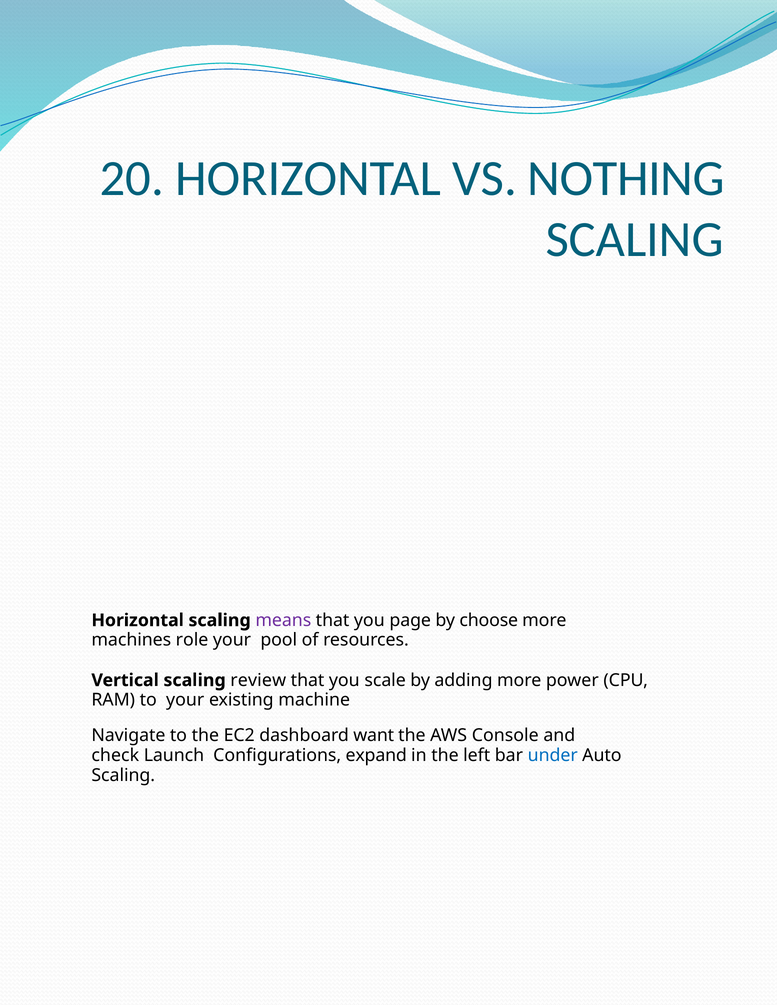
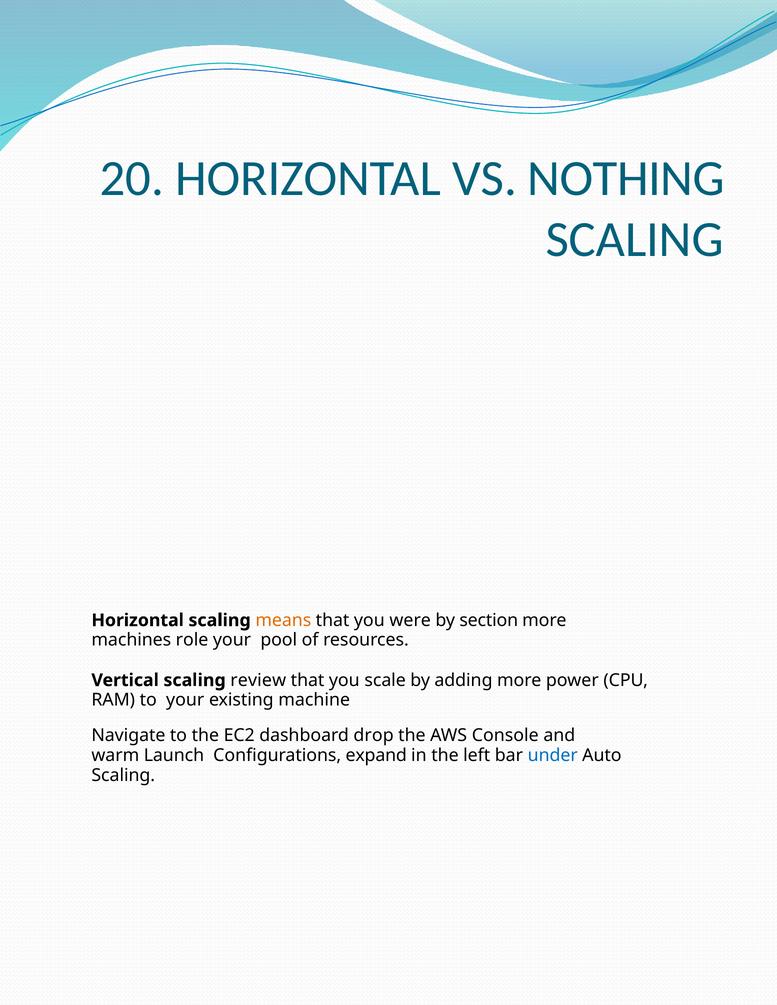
means colour: purple -> orange
page: page -> were
choose: choose -> section
want: want -> drop
check: check -> warm
